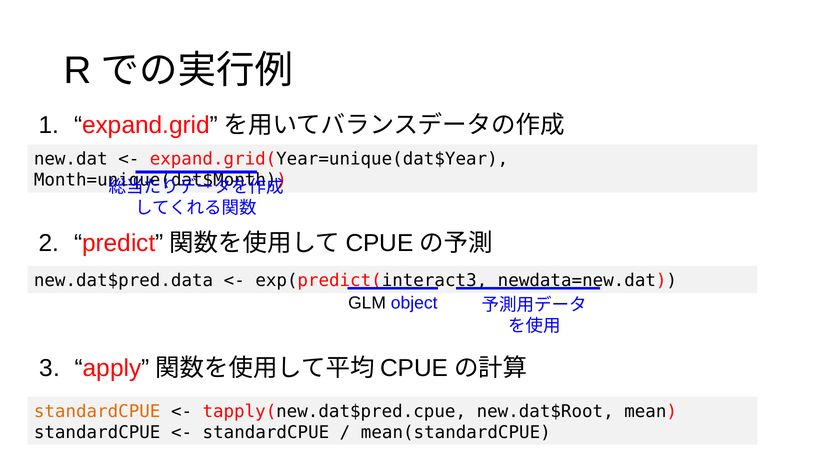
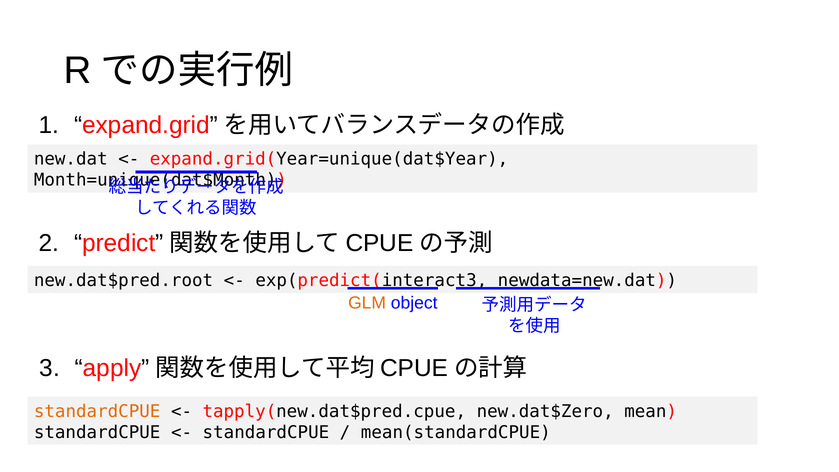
new.dat$pred.data: new.dat$pred.data -> new.dat$pred.root
GLM colour: black -> orange
new.dat$Root: new.dat$Root -> new.dat$Zero
